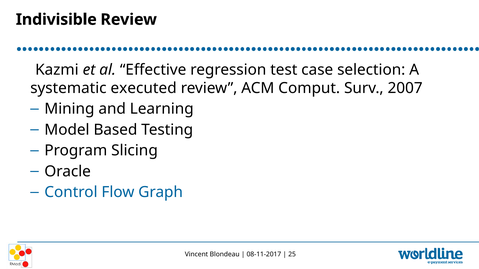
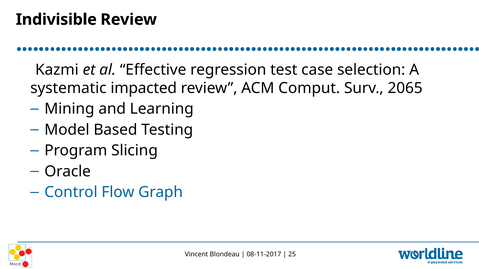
executed: executed -> impacted
2007: 2007 -> 2065
